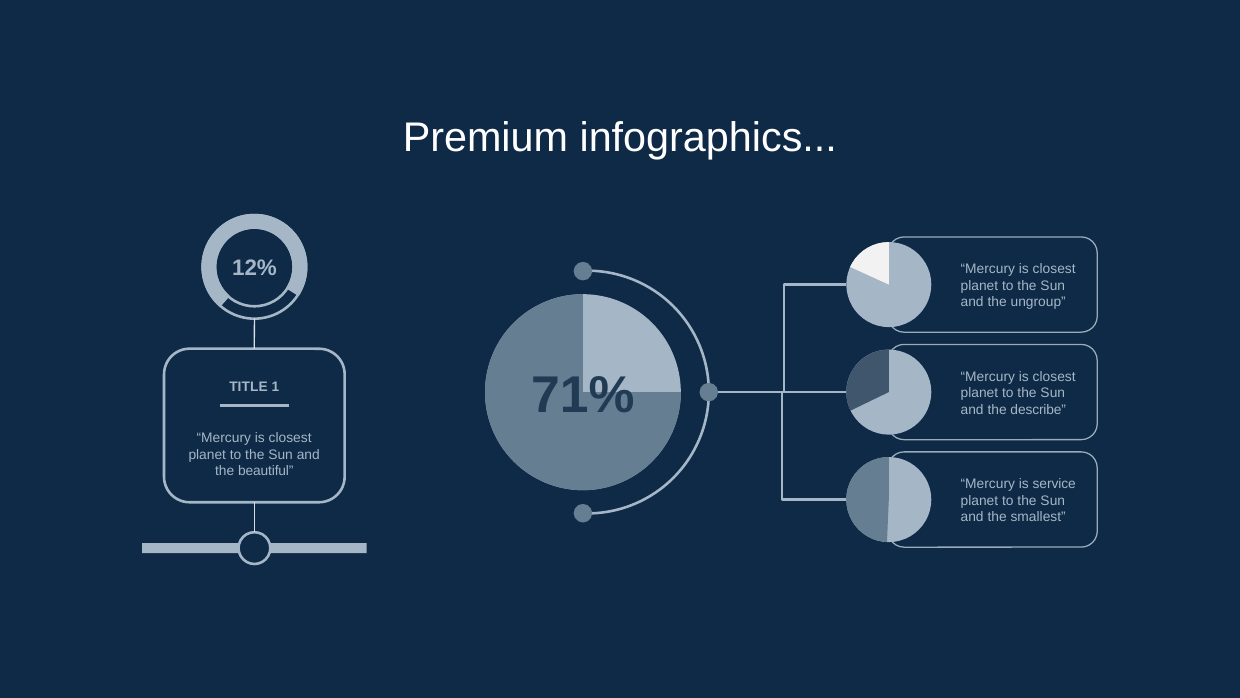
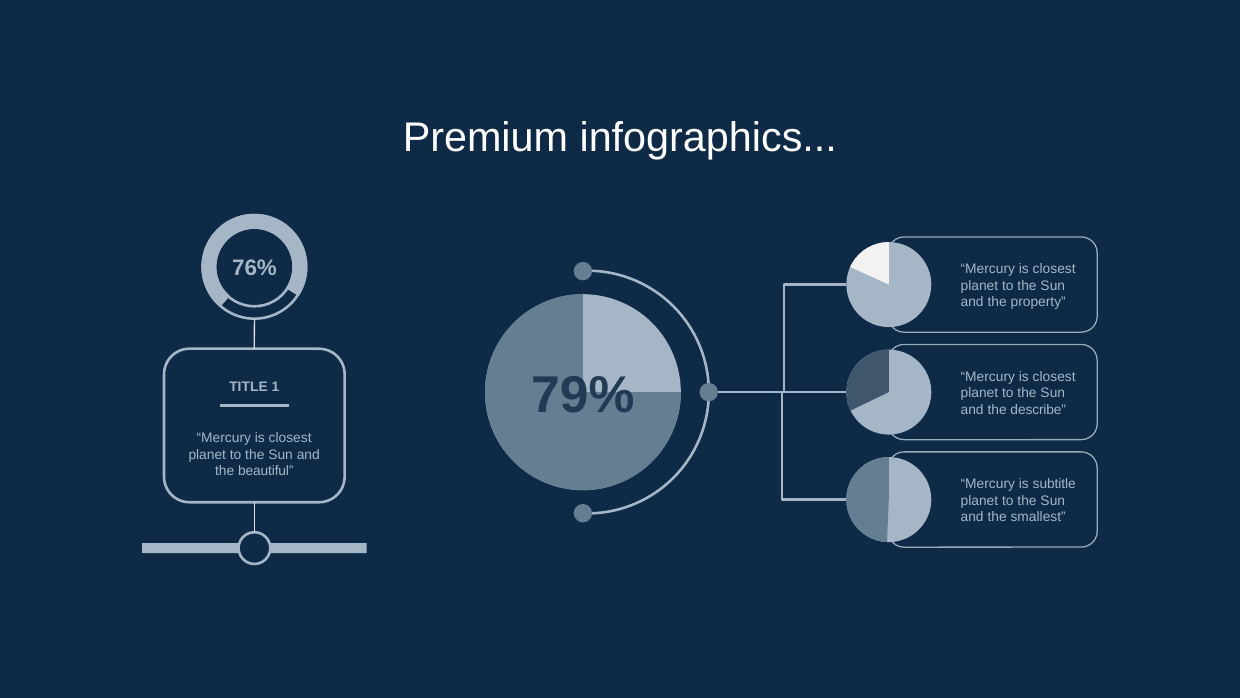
12%: 12% -> 76%
ungroup: ungroup -> property
71%: 71% -> 79%
service: service -> subtitle
